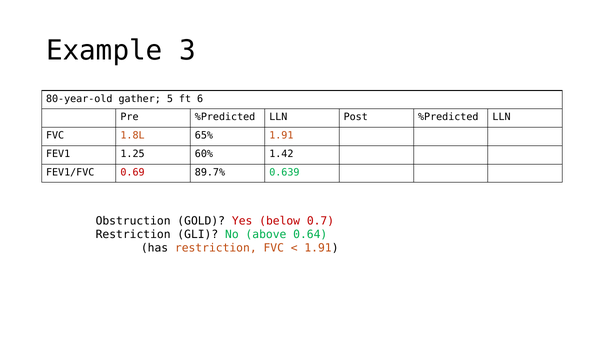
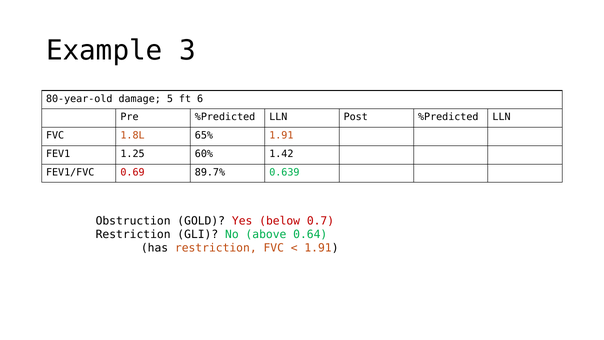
gather: gather -> damage
